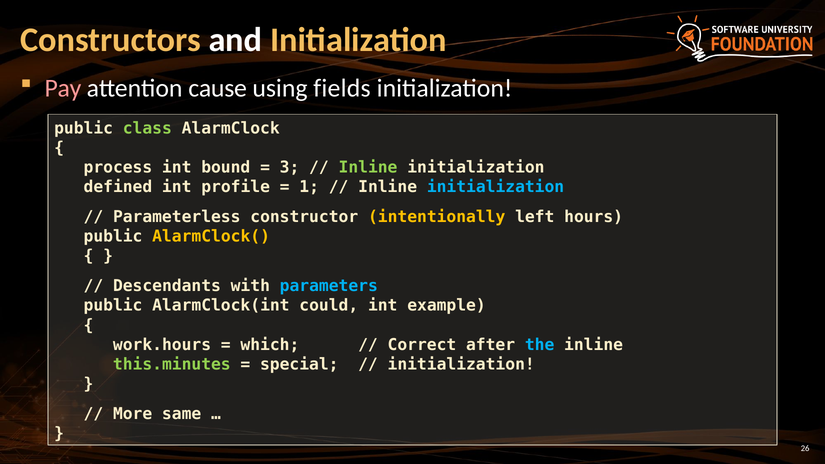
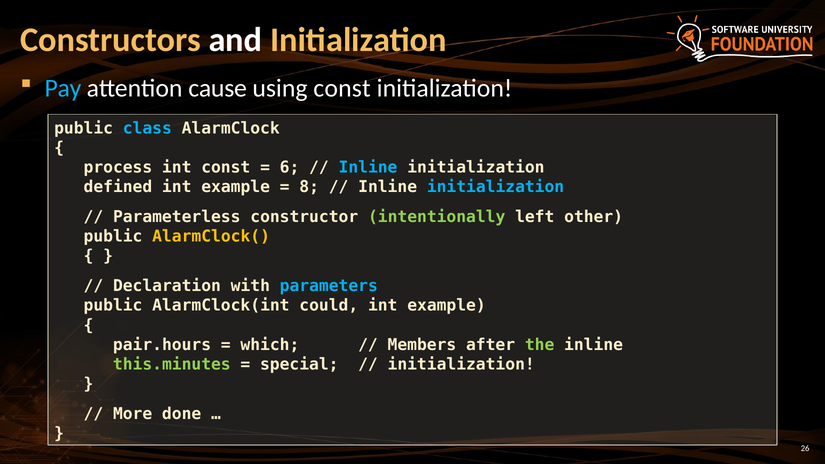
Pay colour: pink -> light blue
using fields: fields -> const
class colour: light green -> light blue
int bound: bound -> const
3: 3 -> 6
Inline at (368, 168) colour: light green -> light blue
profile at (236, 187): profile -> example
1: 1 -> 8
intentionally colour: yellow -> light green
hours: hours -> other
Descendants: Descendants -> Declaration
work.hours: work.hours -> pair.hours
Correct: Correct -> Members
the colour: light blue -> light green
same: same -> done
